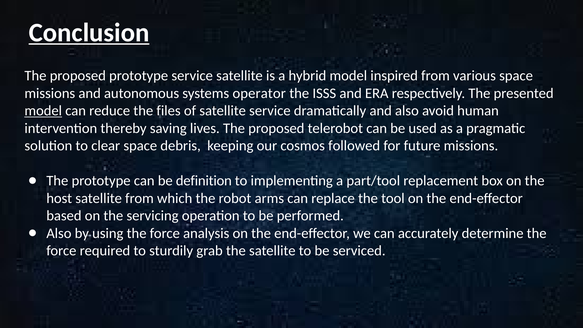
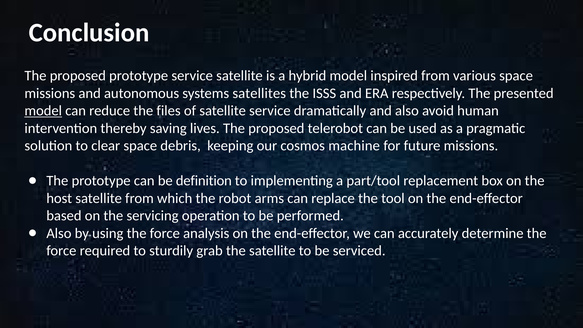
Conclusion underline: present -> none
operator: operator -> satellites
followed: followed -> machine
